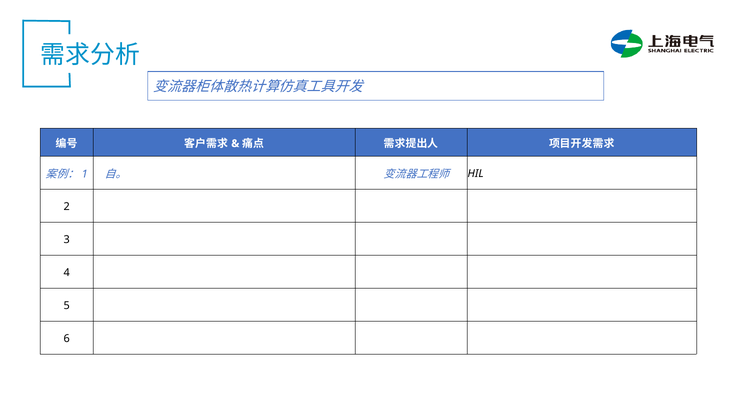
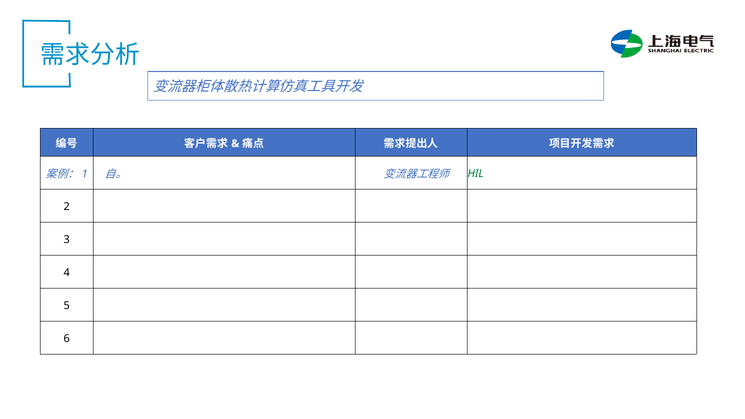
HIL colour: black -> green
